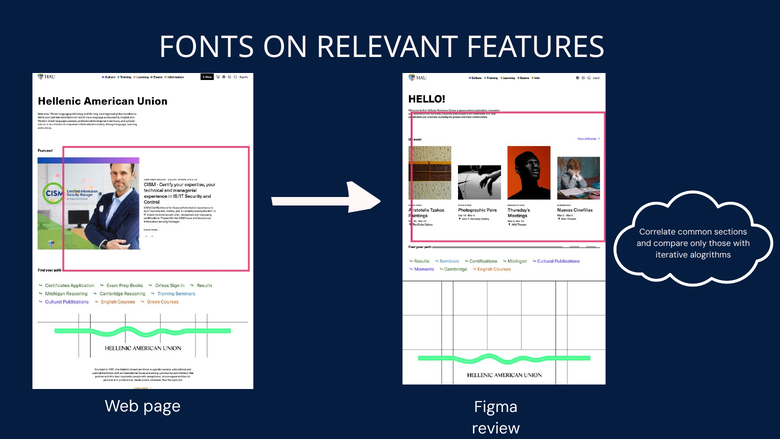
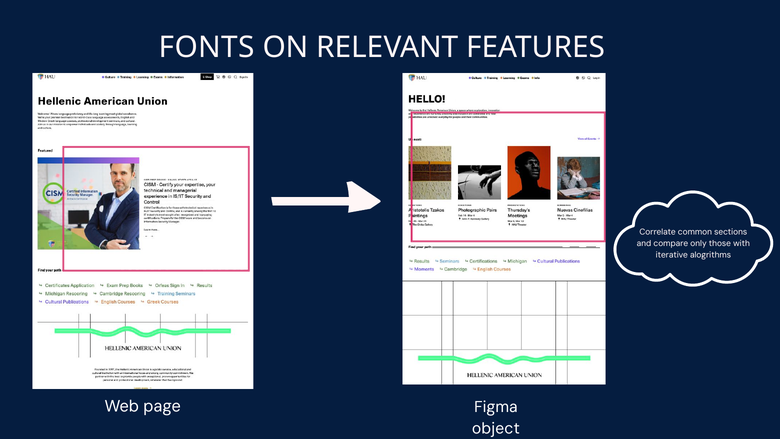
review: review -> object
